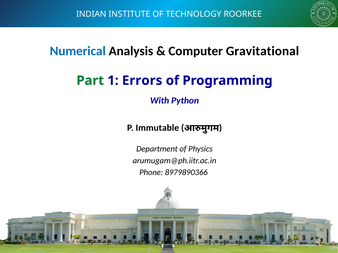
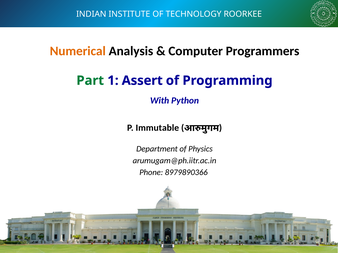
Numerical colour: blue -> orange
Gravitational: Gravitational -> Programmers
Errors: Errors -> Assert
